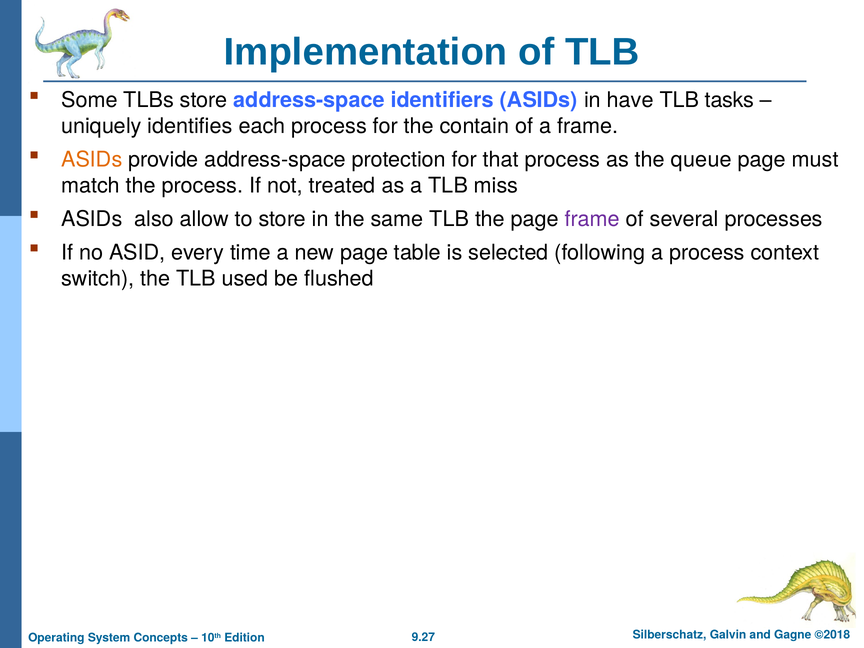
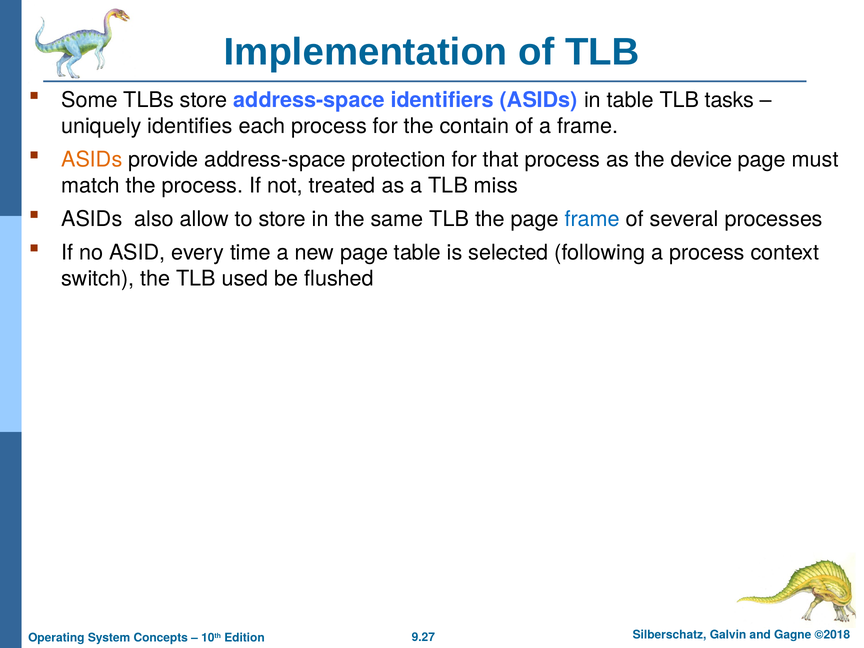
in have: have -> table
queue: queue -> device
frame at (592, 219) colour: purple -> blue
